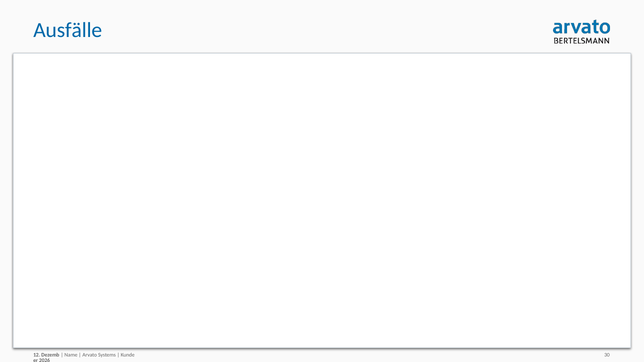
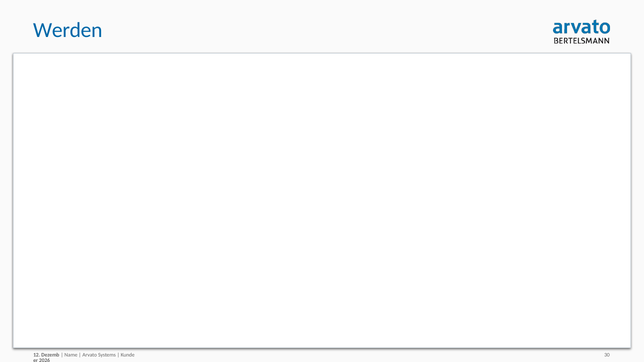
Ausfälle: Ausfälle -> Werden
